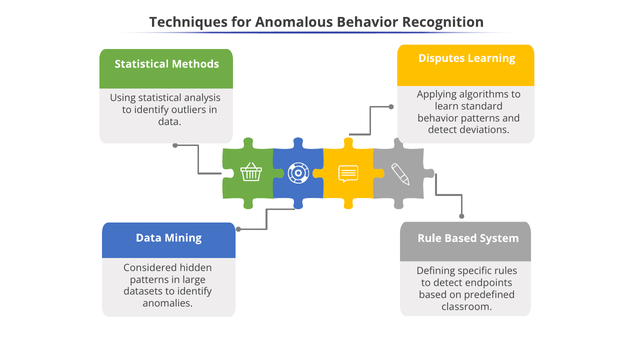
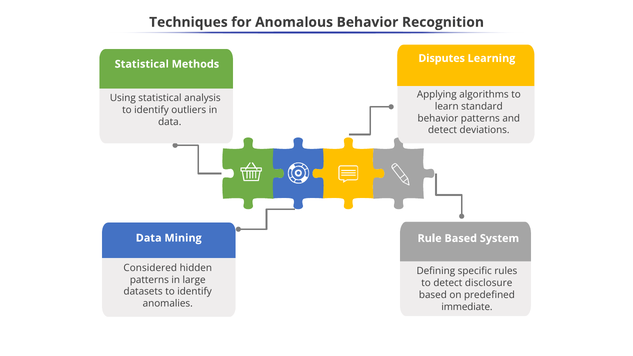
endpoints: endpoints -> disclosure
classroom: classroom -> immediate
